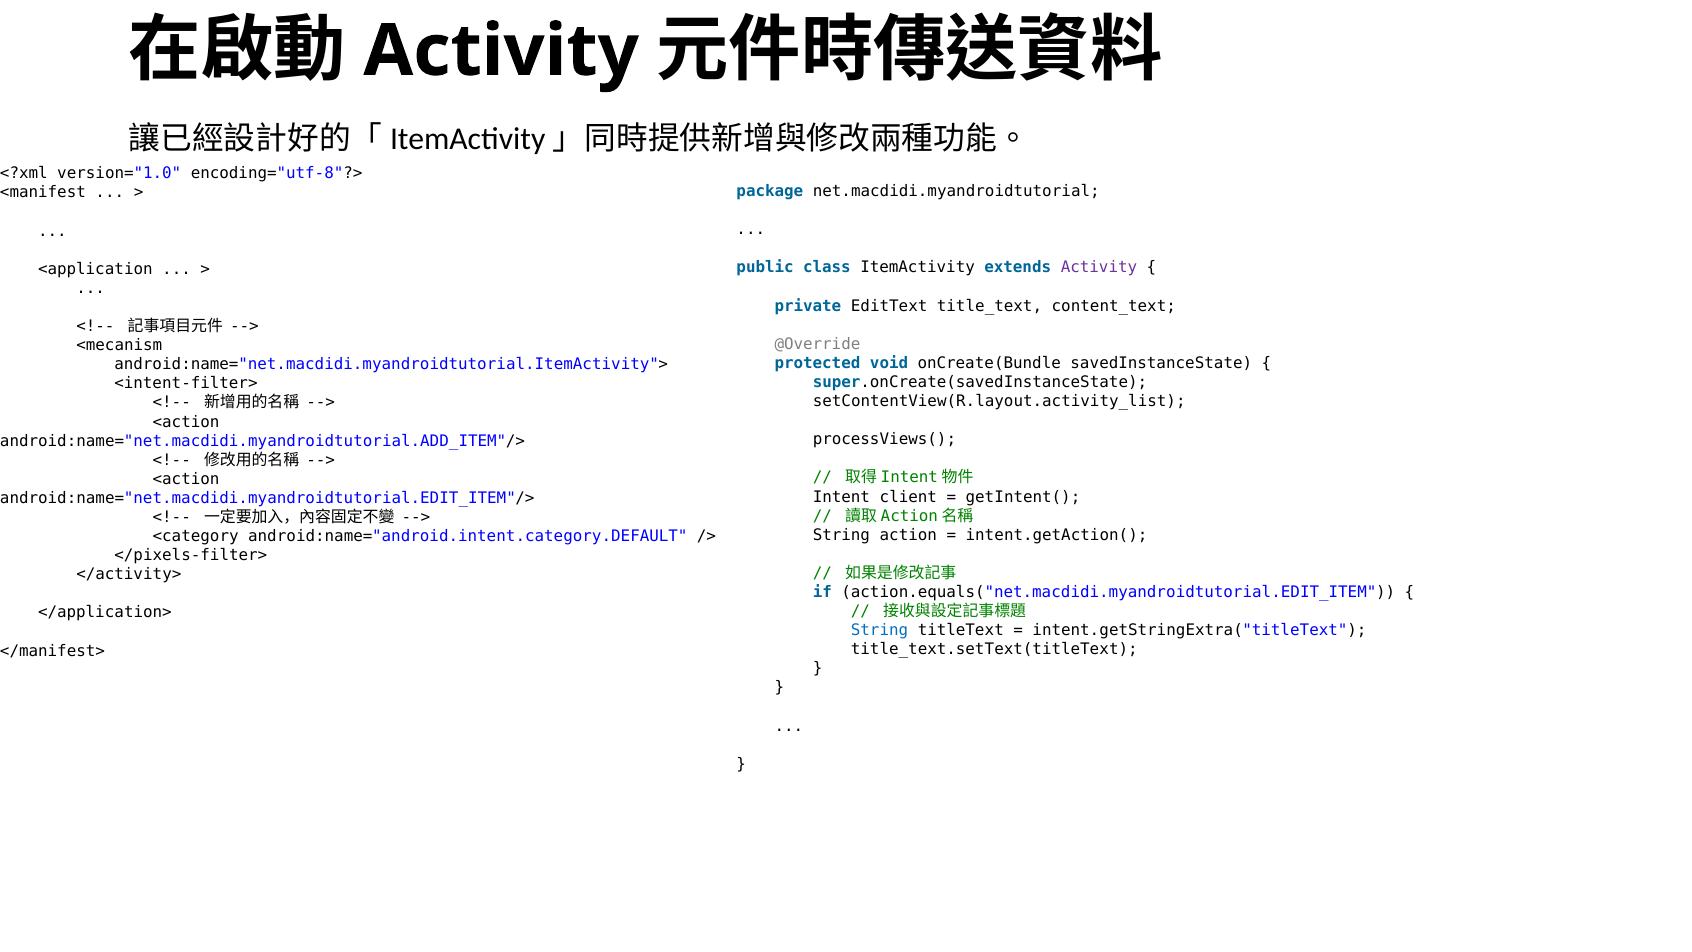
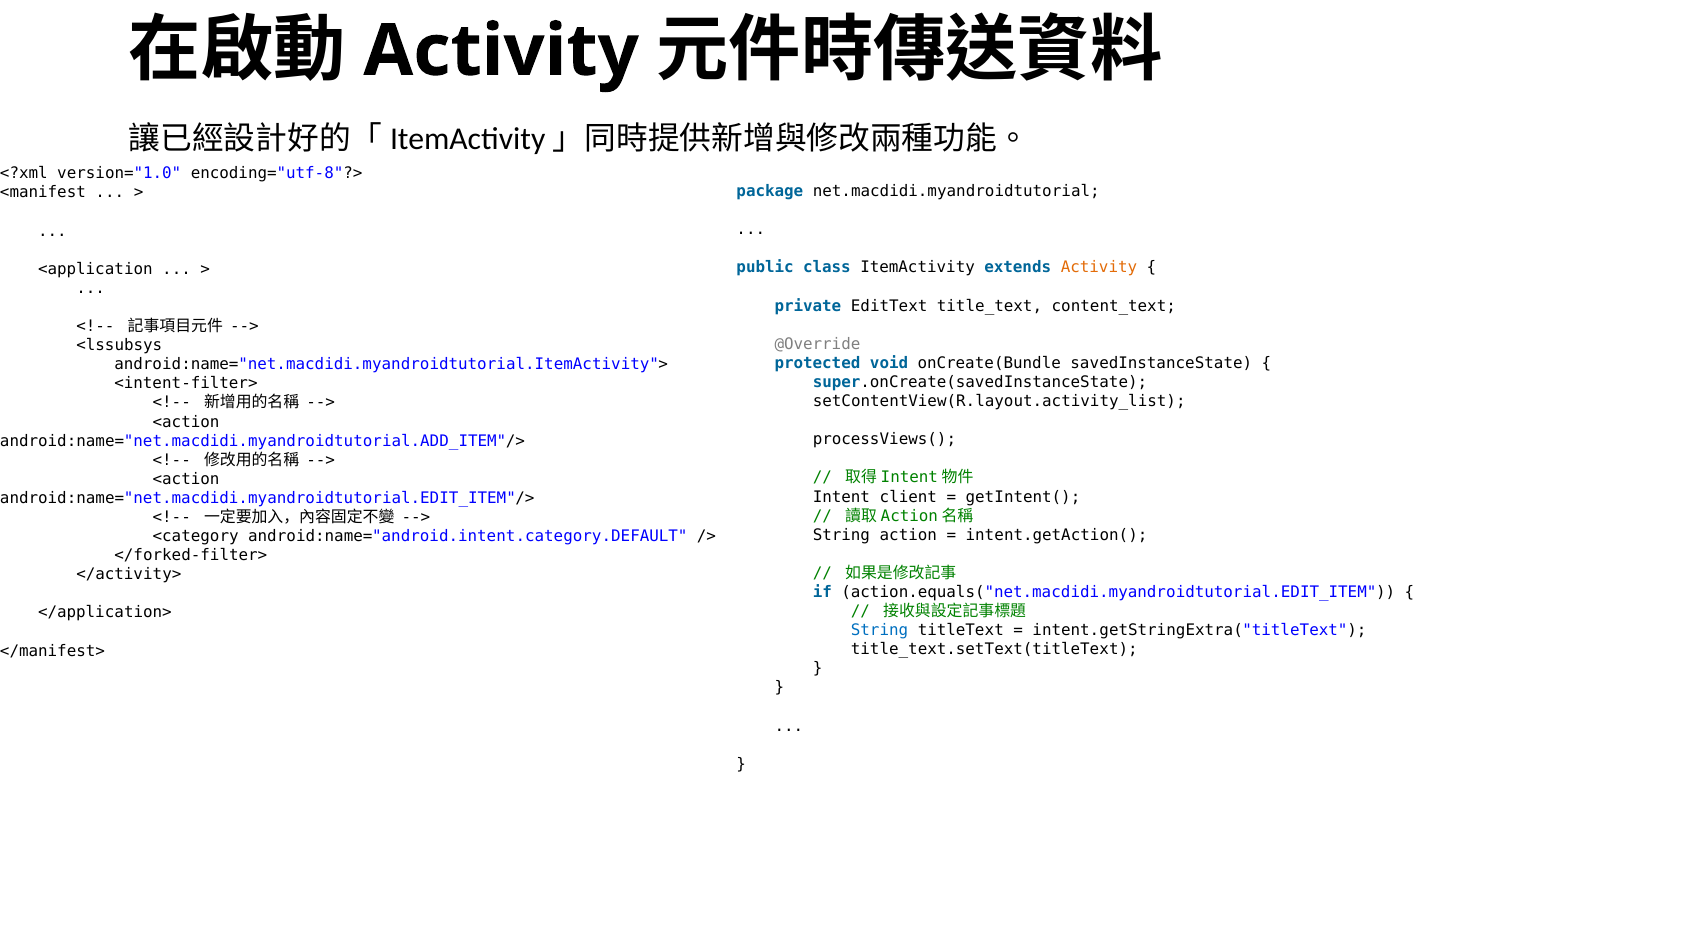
Activity at (1099, 268) colour: purple -> orange
<mecanism: <mecanism -> <lssubsys
</pixels-filter>: </pixels-filter> -> </forked-filter>
